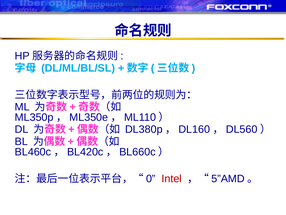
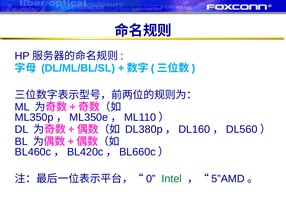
Intel colour: red -> green
